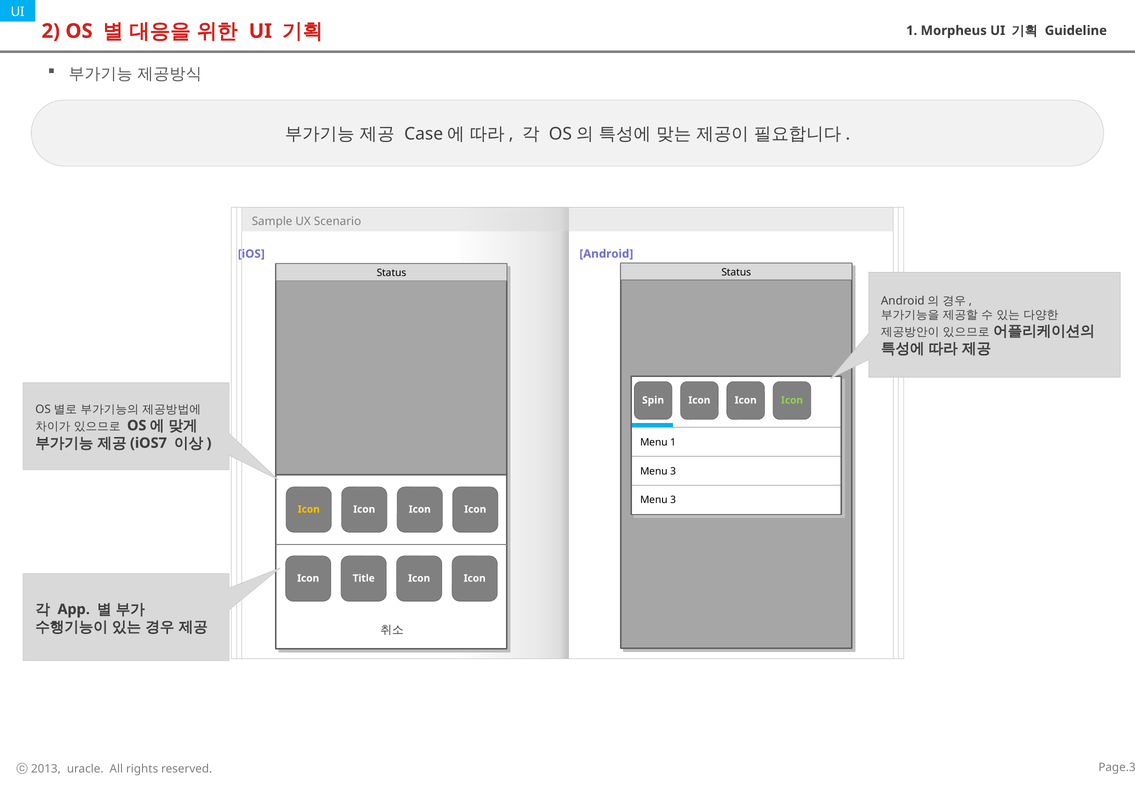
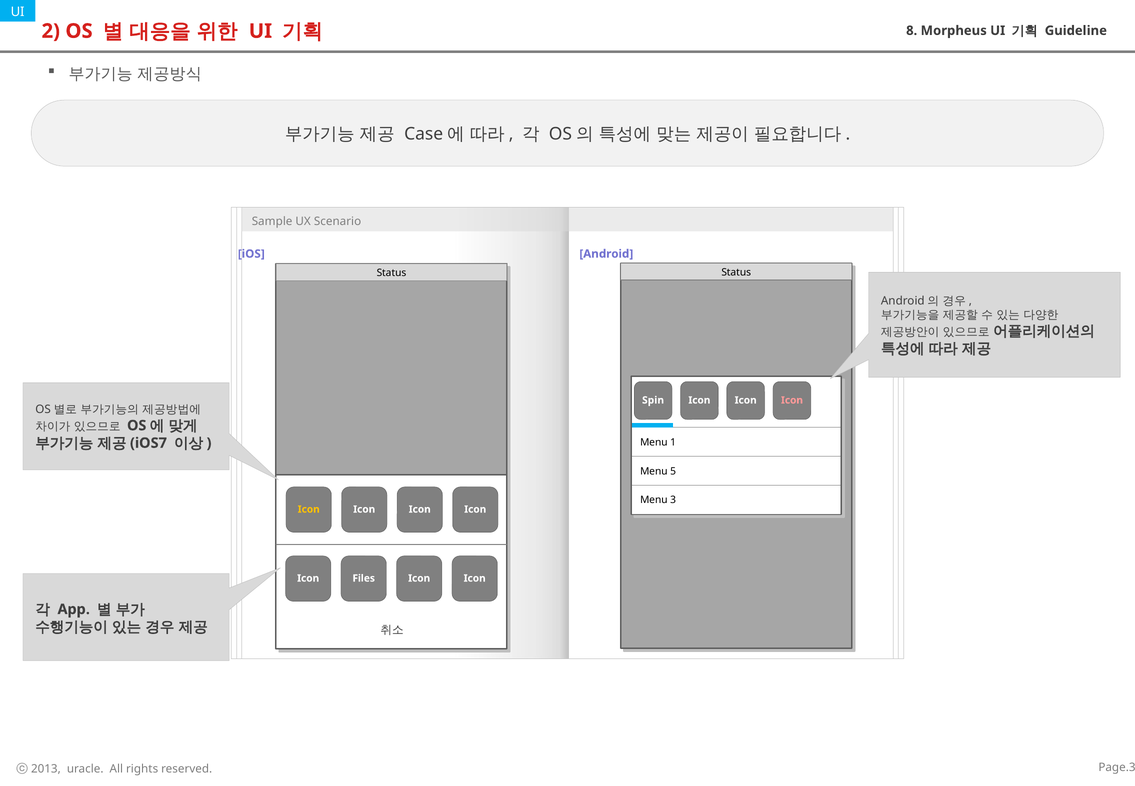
1 at (912, 31): 1 -> 8
Icon at (792, 400) colour: light green -> pink
3 at (673, 471): 3 -> 5
Title: Title -> Files
